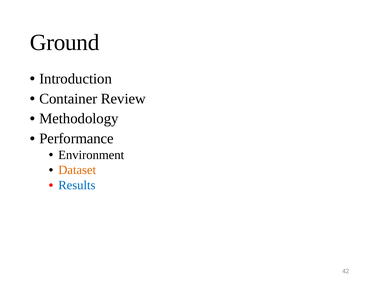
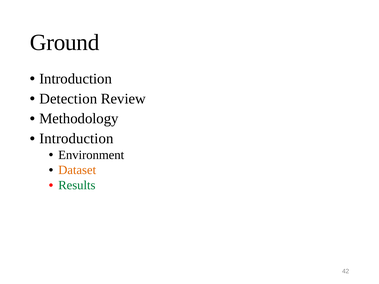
Container: Container -> Detection
Performance at (76, 139): Performance -> Introduction
Results colour: blue -> green
